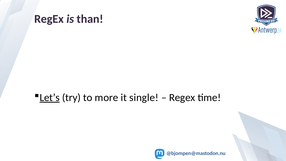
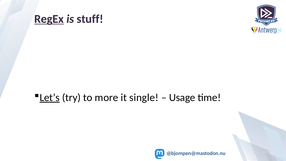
RegEx at (49, 19) underline: none -> present
than: than -> stuff
Regex at (182, 98): Regex -> Usage
